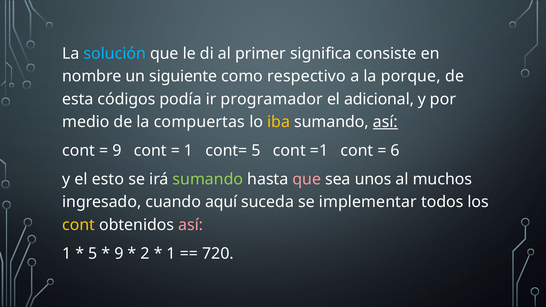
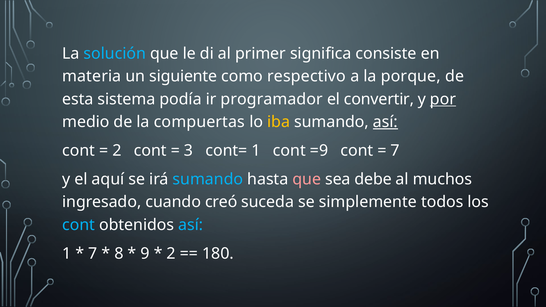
nombre: nombre -> materia
códigos: códigos -> sistema
adicional: adicional -> convertir
por underline: none -> present
9 at (117, 151): 9 -> 2
1 at (189, 151): 1 -> 3
cont= 5: 5 -> 1
=1: =1 -> =9
6 at (395, 151): 6 -> 7
esto: esto -> aquí
sumando at (208, 179) colour: light green -> light blue
unos: unos -> debe
aquí: aquí -> creó
implementar: implementar -> simplemente
cont at (79, 225) colour: yellow -> light blue
así at (191, 225) colour: pink -> light blue
5 at (93, 254): 5 -> 7
9 at (119, 254): 9 -> 8
2: 2 -> 9
1 at (171, 254): 1 -> 2
720: 720 -> 180
